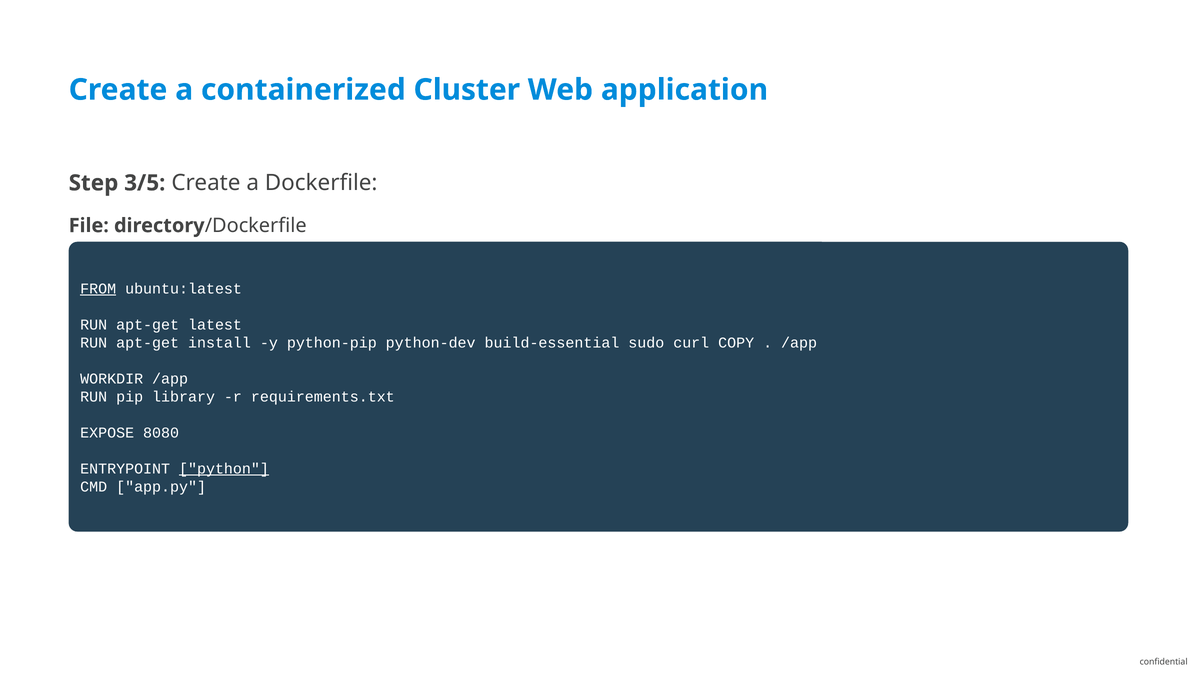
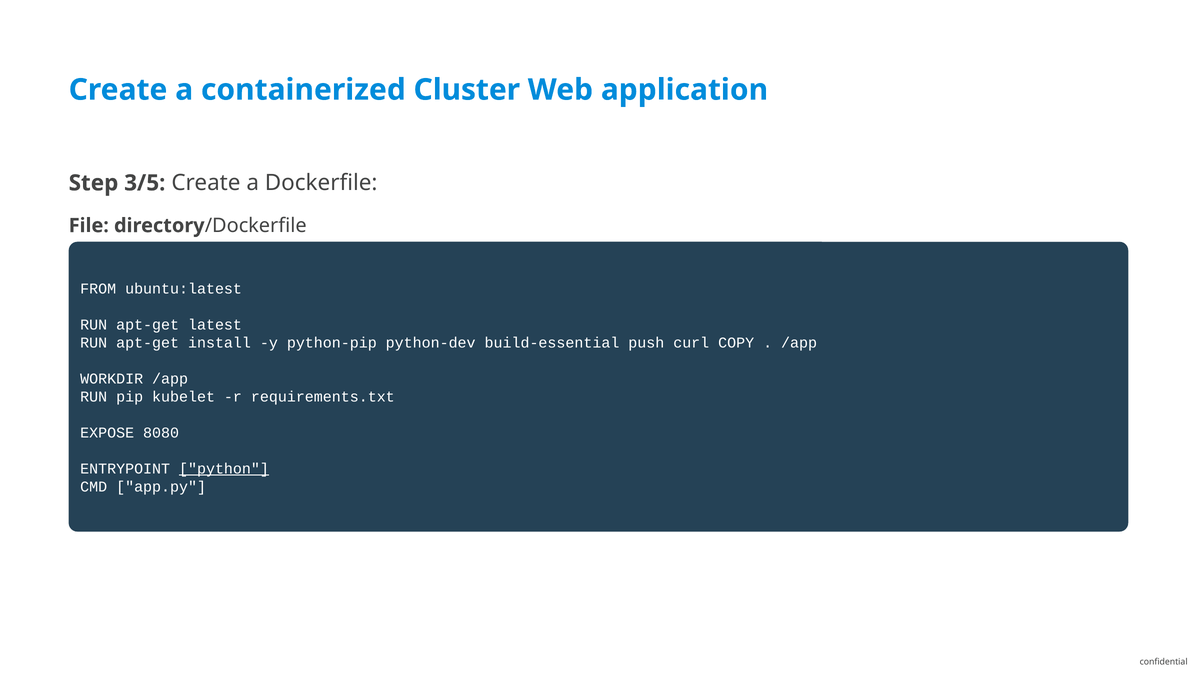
FROM underline: present -> none
sudo: sudo -> push
library: library -> kubelet
